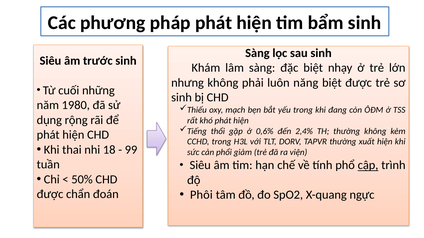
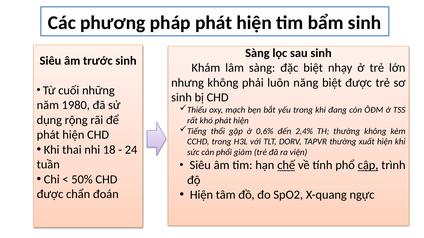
99: 99 -> 24
chế underline: none -> present
Phôi at (201, 195): Phôi -> Hiện
